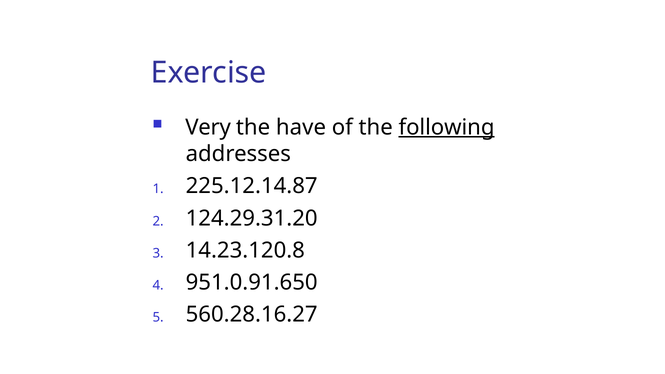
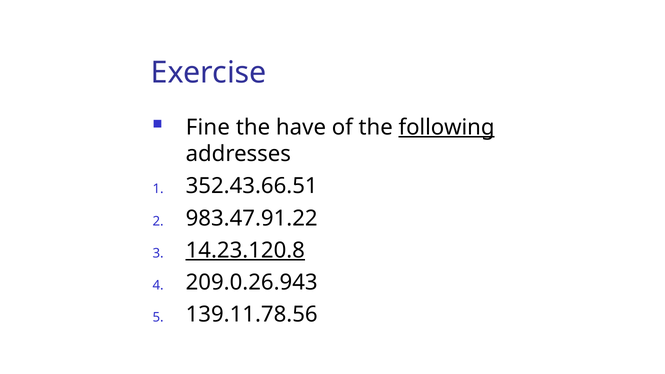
Very: Very -> Fine
225.12.14.87: 225.12.14.87 -> 352.43.66.51
124.29.31.20: 124.29.31.20 -> 983.47.91.22
14.23.120.8 underline: none -> present
951.0.91.650: 951.0.91.650 -> 209.0.26.943
560.28.16.27: 560.28.16.27 -> 139.11.78.56
